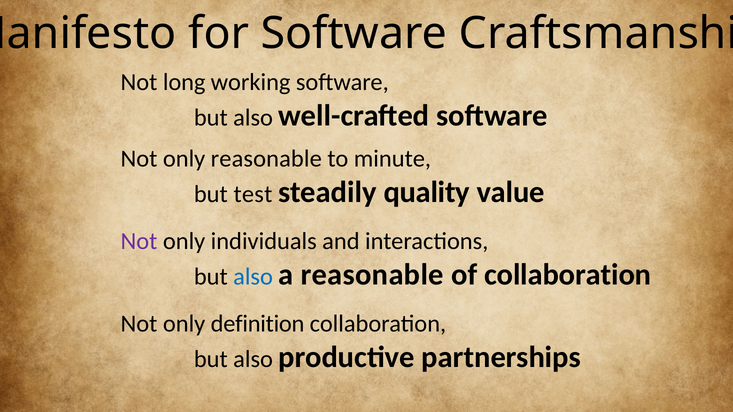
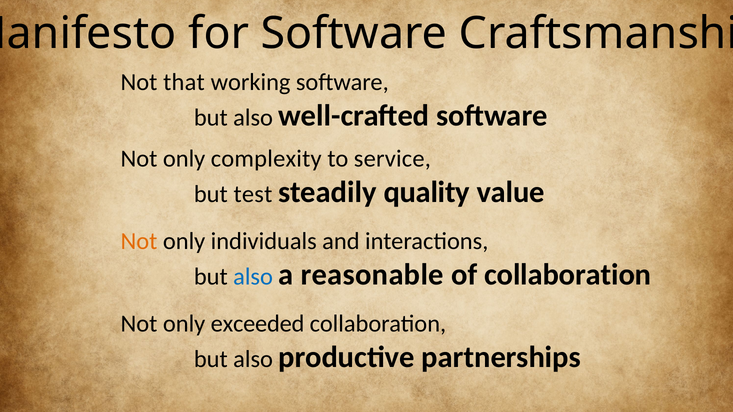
long: long -> that
only reasonable: reasonable -> complexity
minute: minute -> service
Not at (139, 242) colour: purple -> orange
definition: definition -> exceeded
